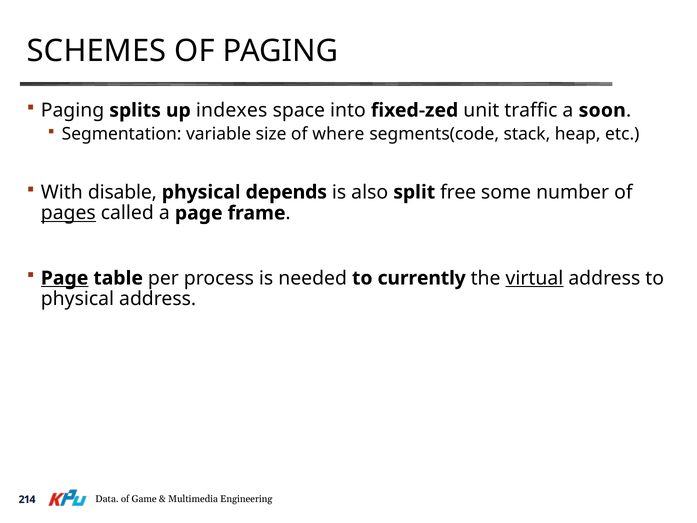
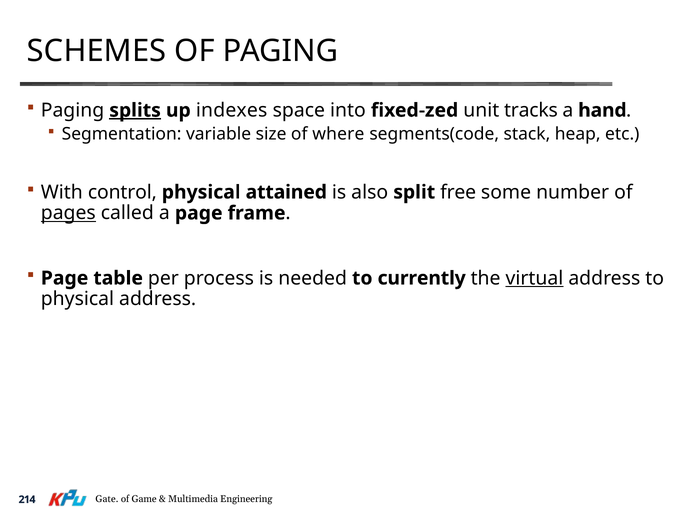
splits underline: none -> present
traffic: traffic -> tracks
soon: soon -> hand
disable: disable -> control
depends: depends -> attained
Page at (65, 278) underline: present -> none
Data: Data -> Gate
